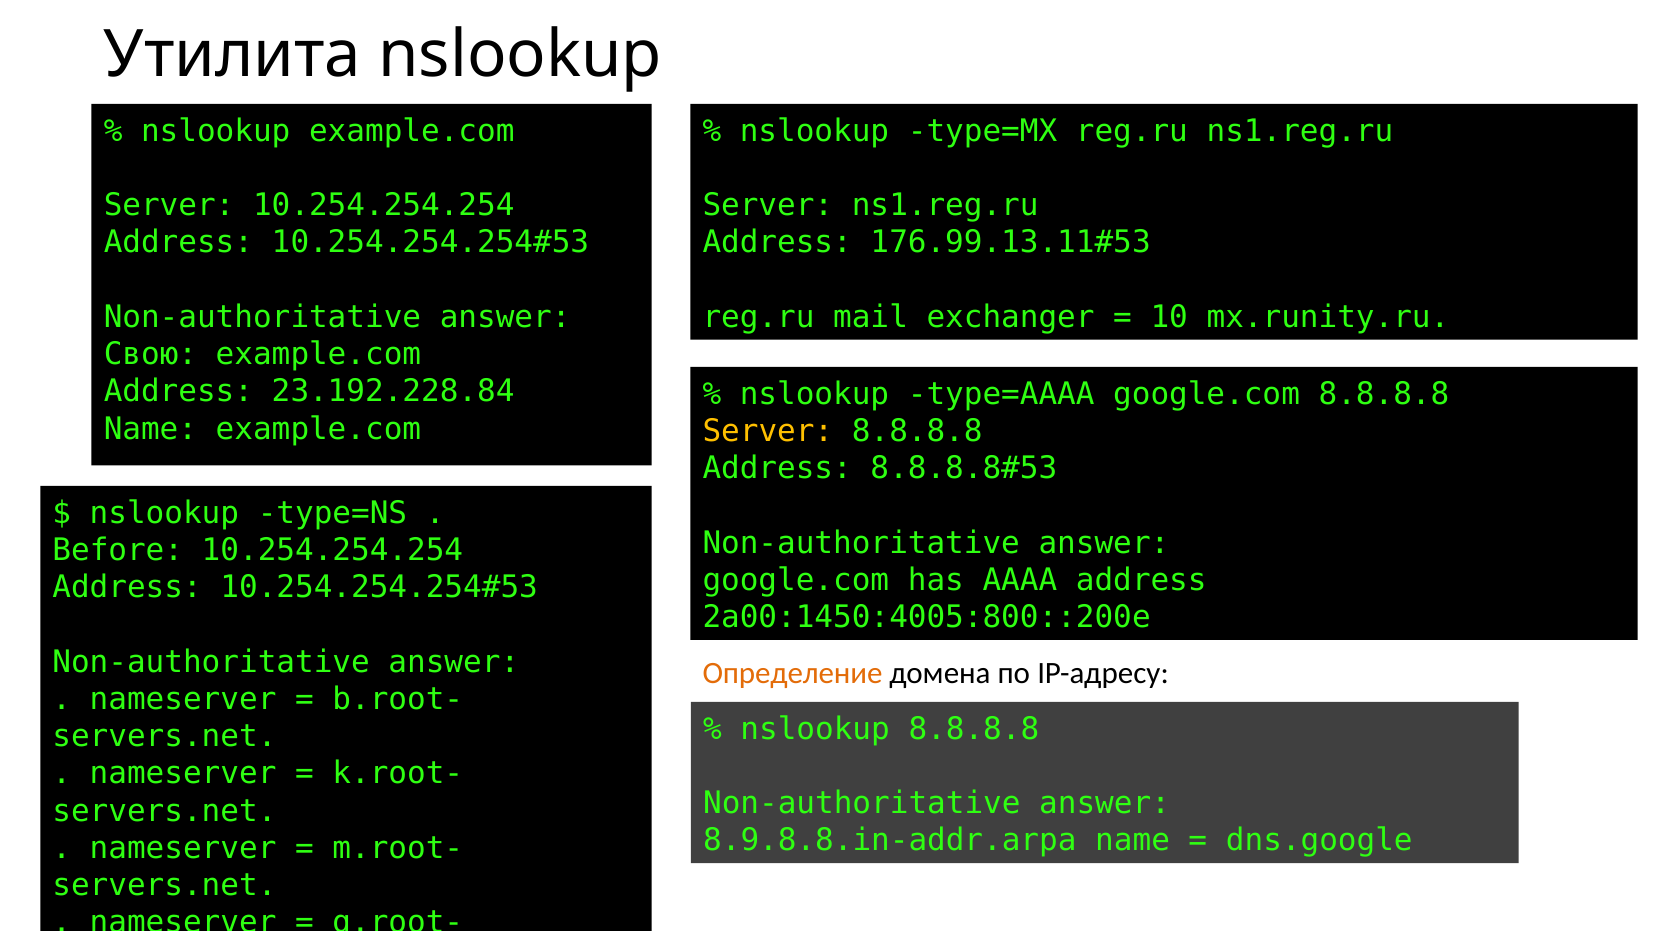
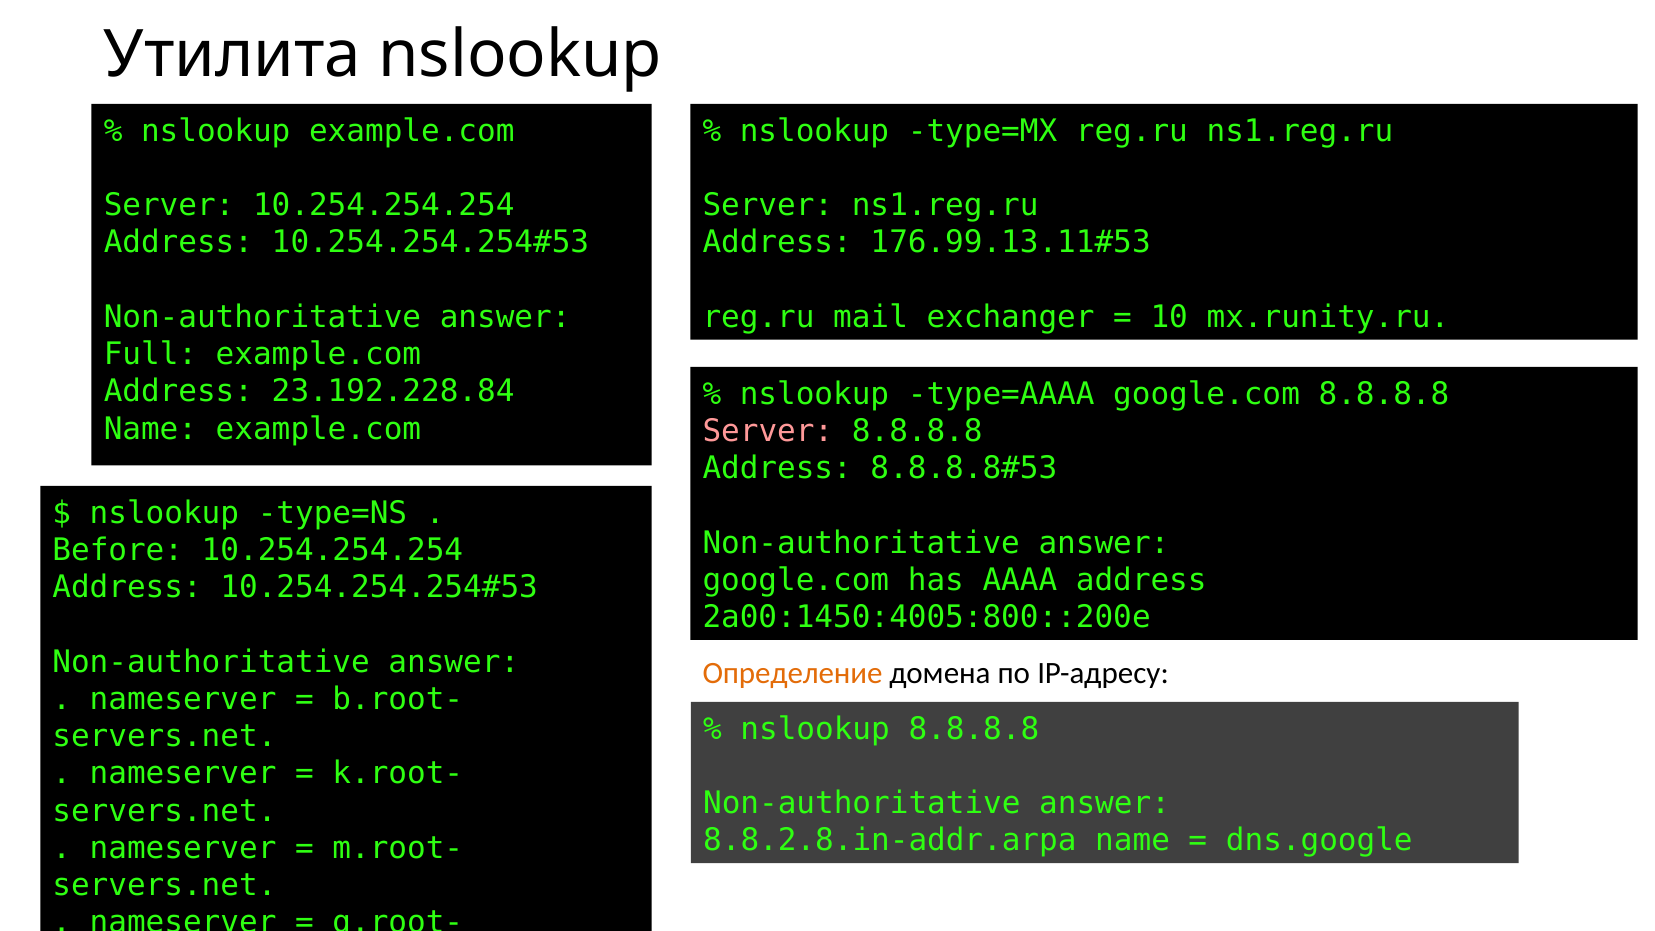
Свою: Свою -> Full
Server at (768, 431) colour: yellow -> pink
8.9.8.8.in-addr.arpa: 8.9.8.8.in-addr.arpa -> 8.8.2.8.in-addr.arpa
